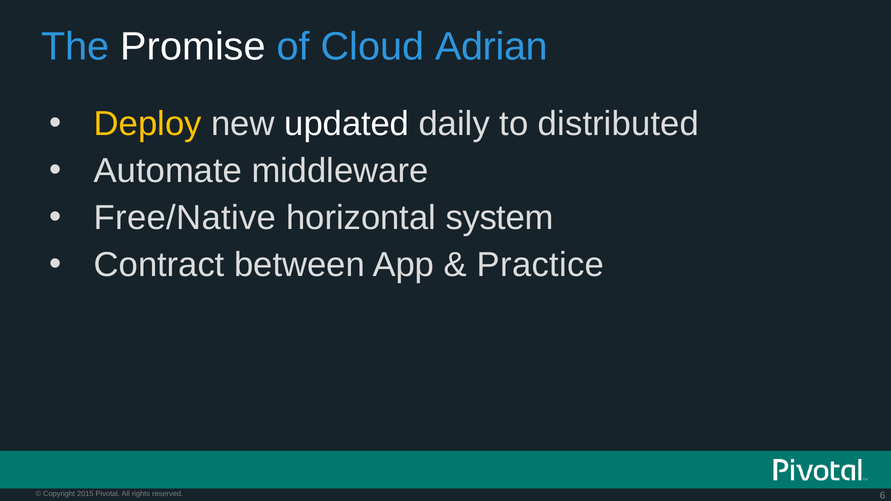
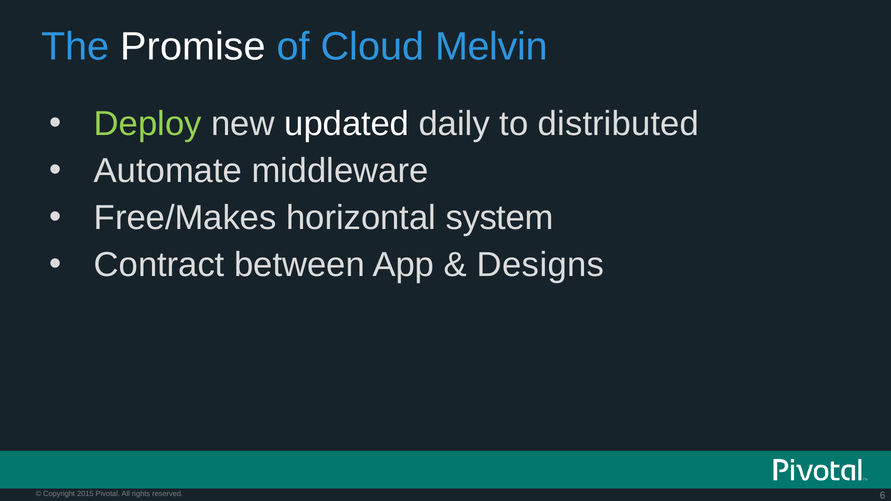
Adrian: Adrian -> Melvin
Deploy colour: yellow -> light green
Free/Native: Free/Native -> Free/Makes
Practice: Practice -> Designs
